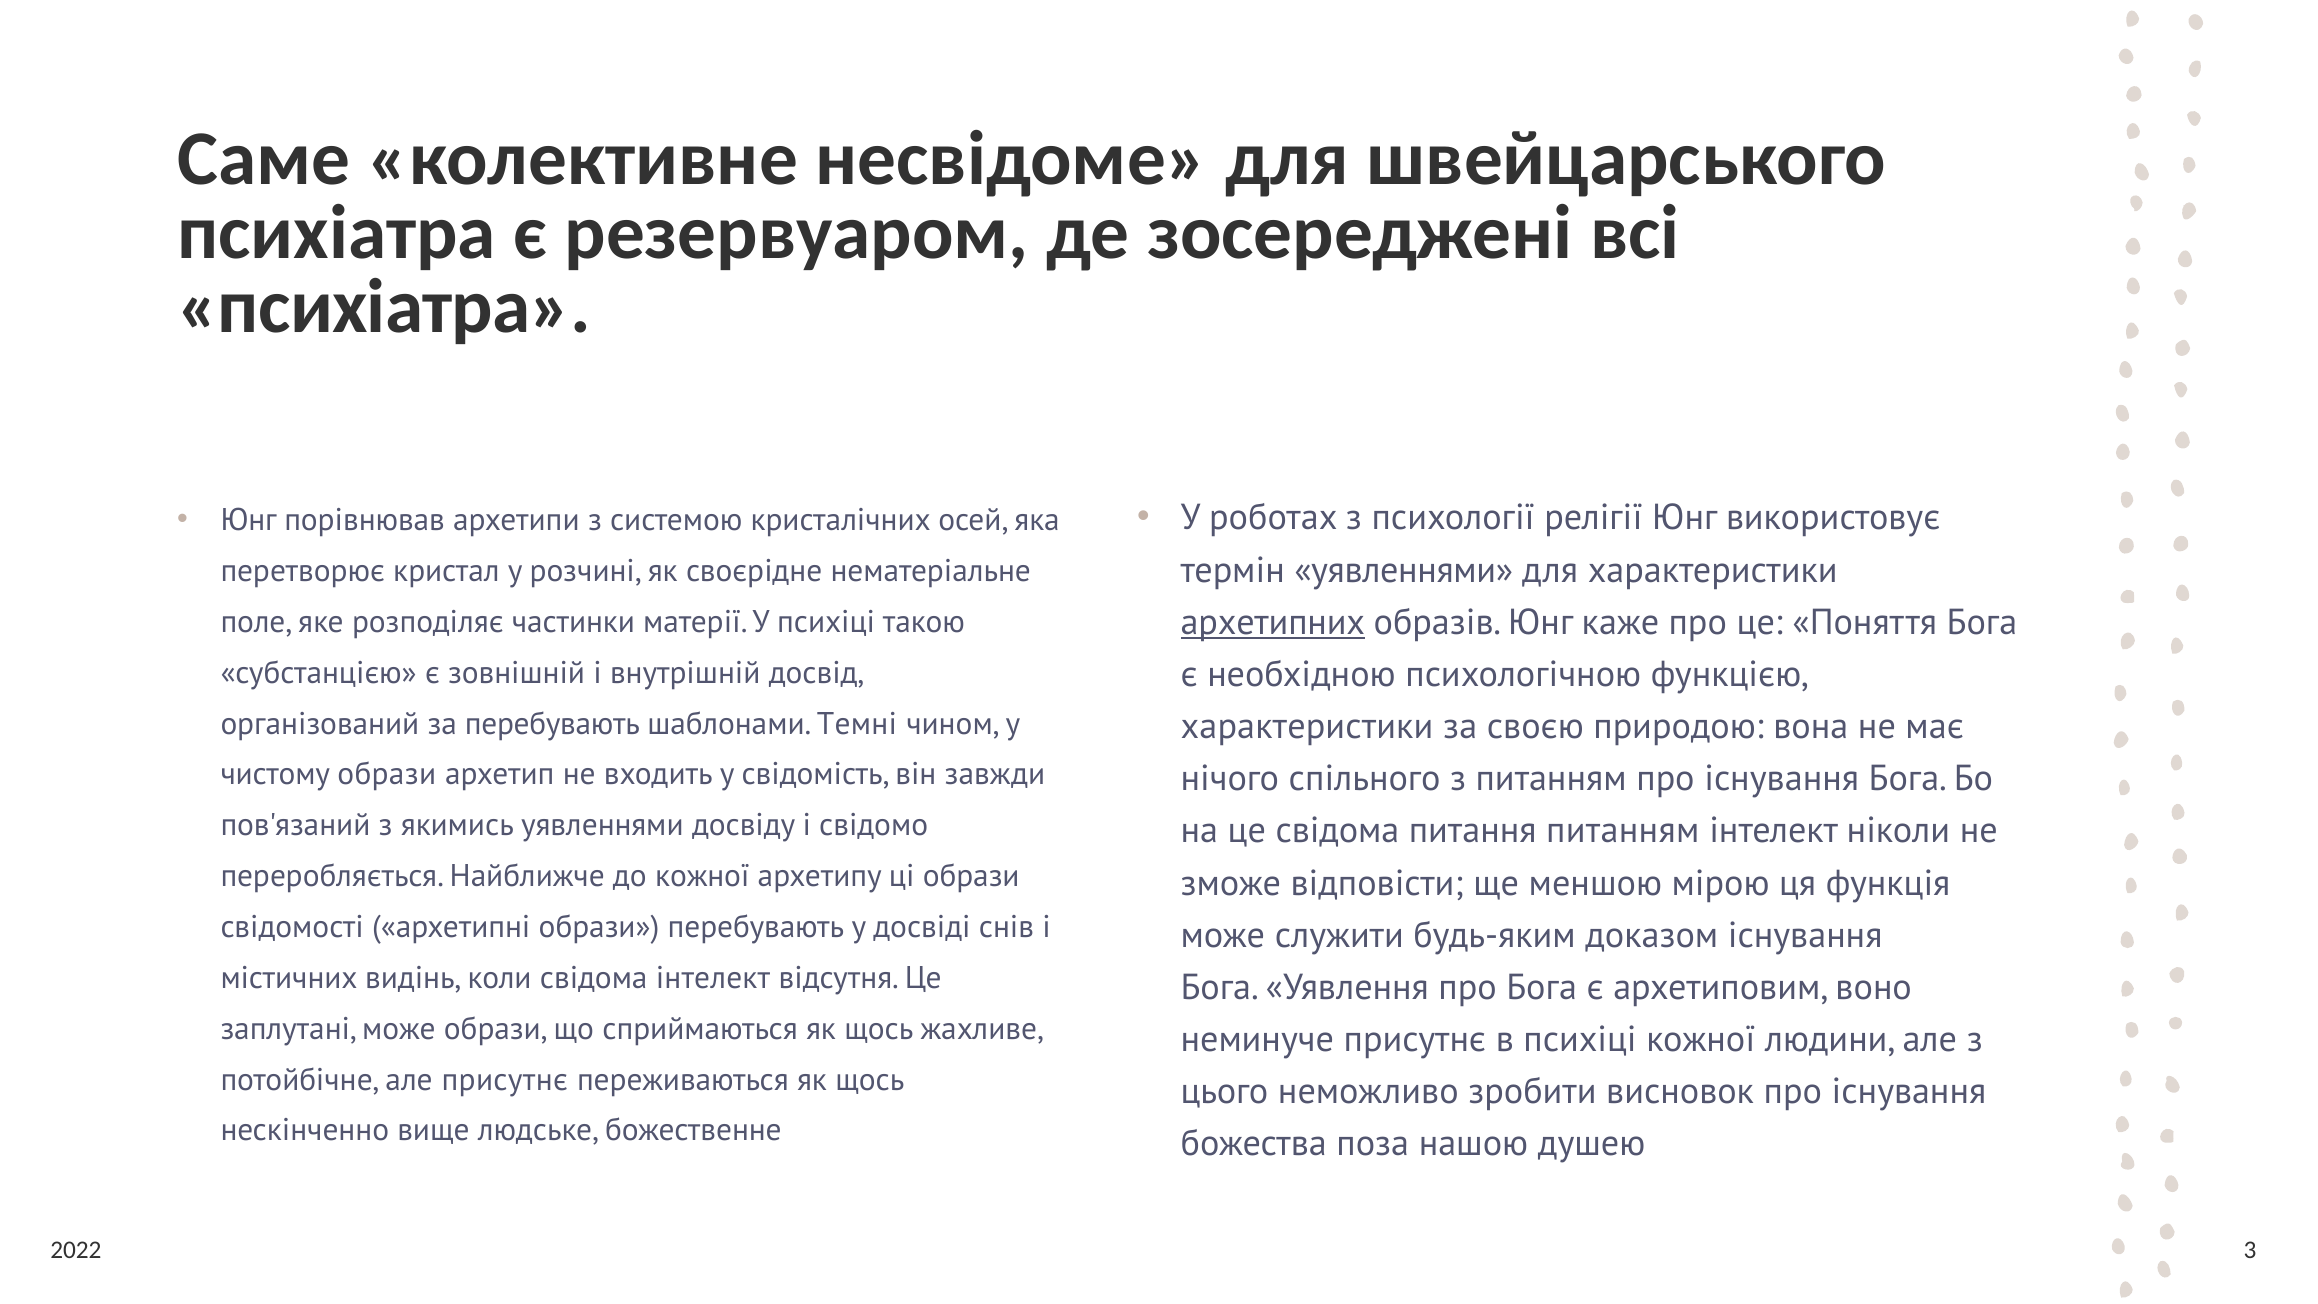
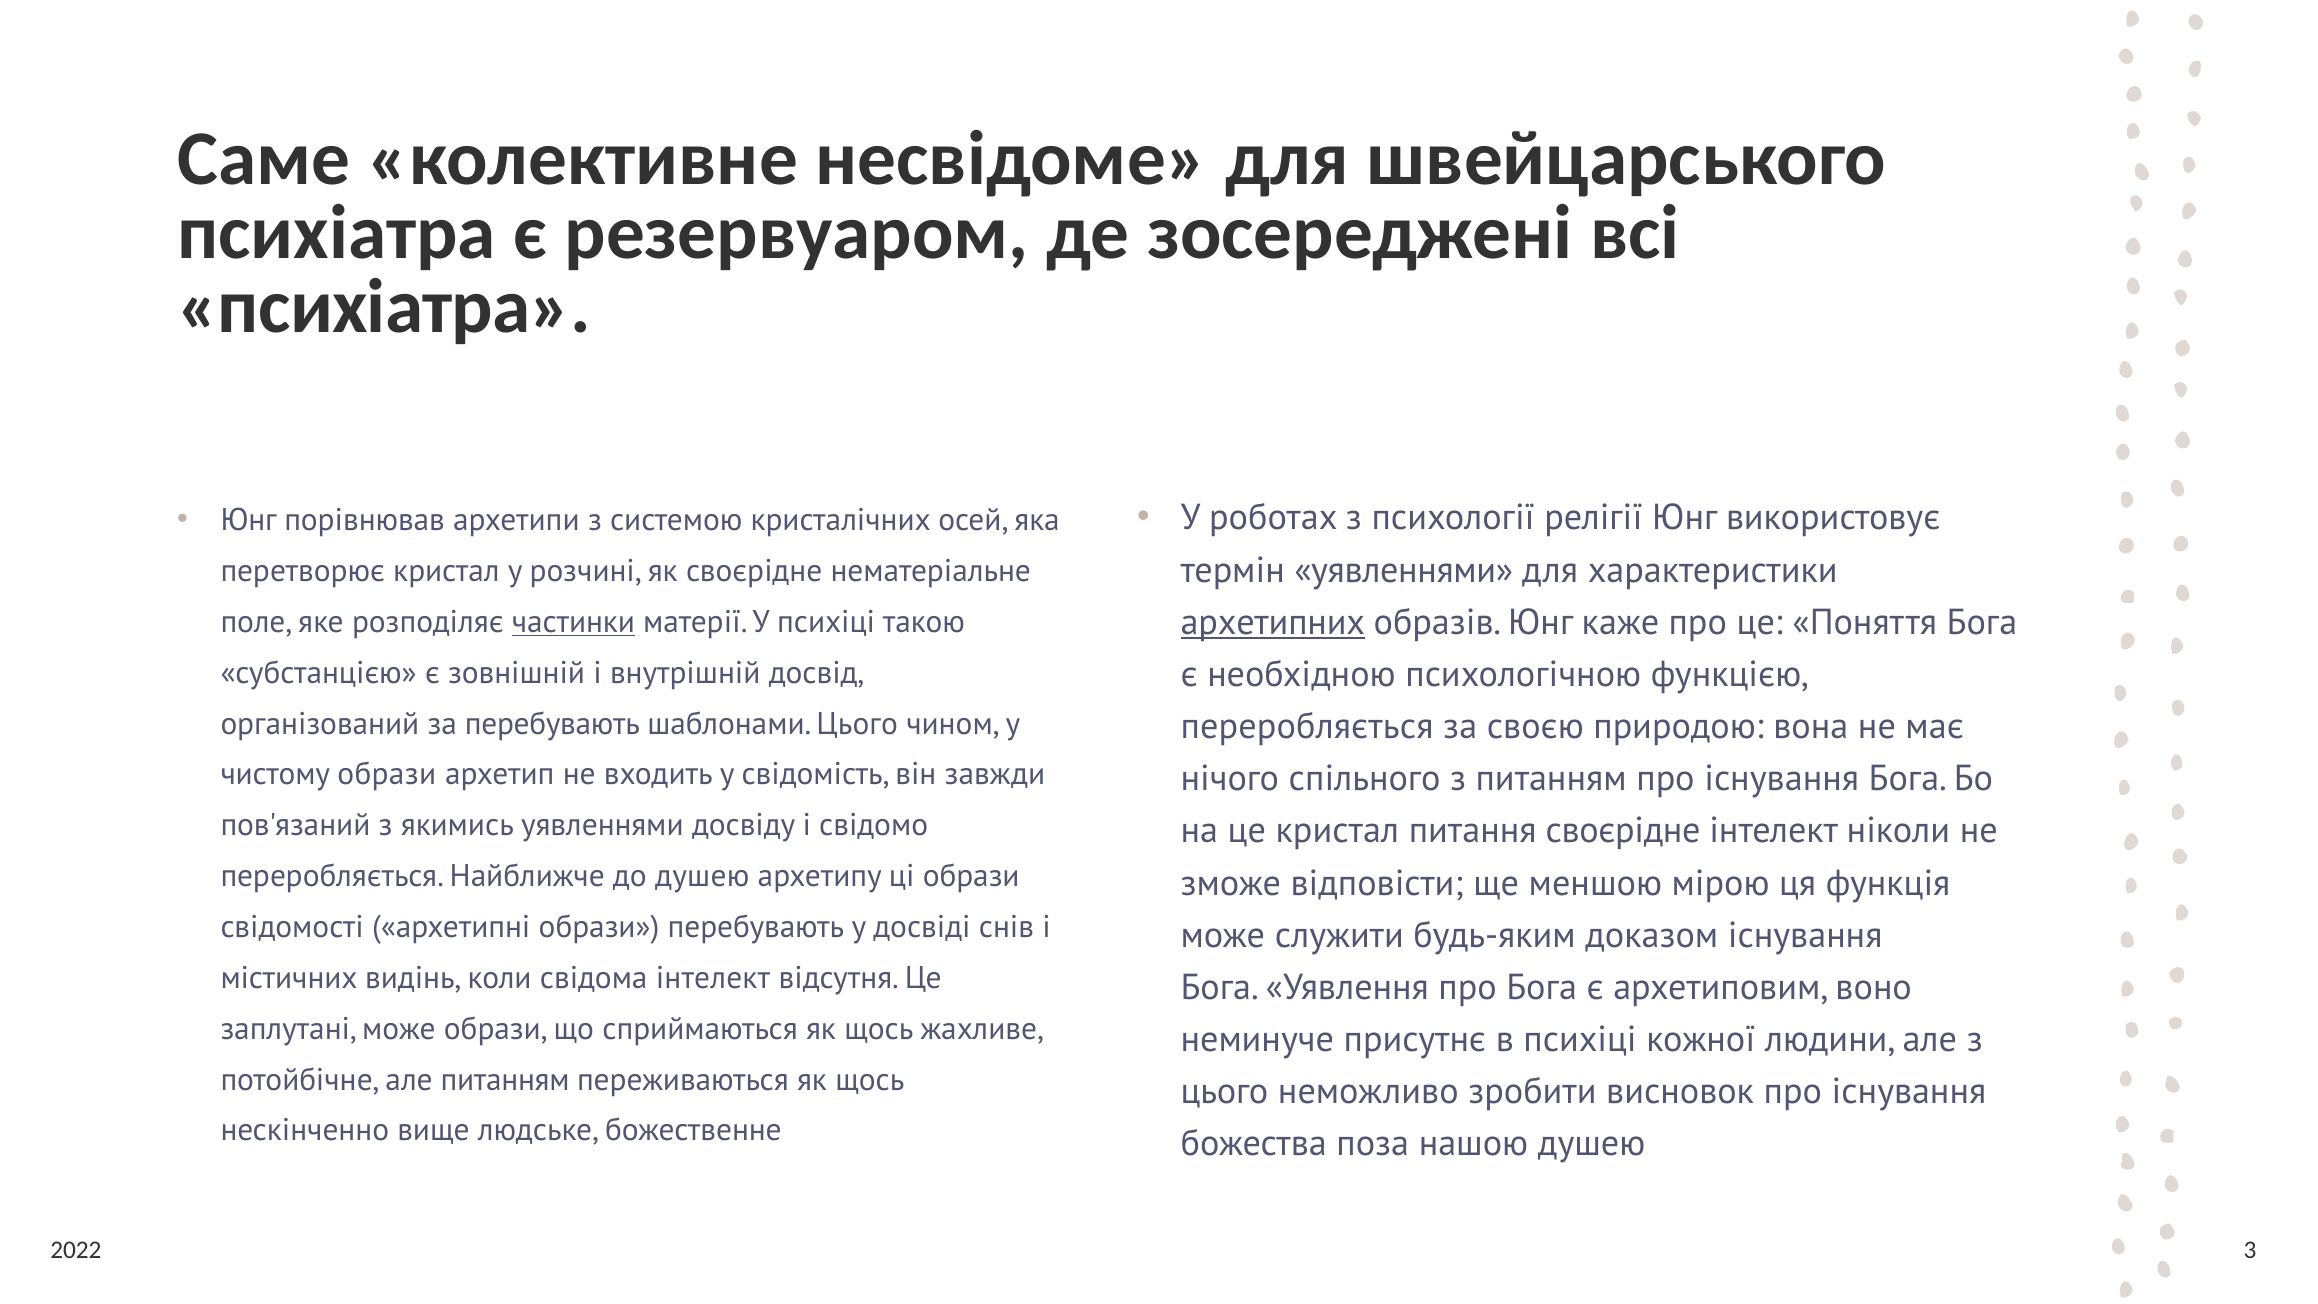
частинки underline: none -> present
шаблонами Темні: Темні -> Цього
характеристики at (1307, 727): характеристики -> переробляється
це свідома: свідома -> кристал
питання питанням: питанням -> своєрідне
до кожної: кожної -> душею
але присутнє: присутнє -> питанням
